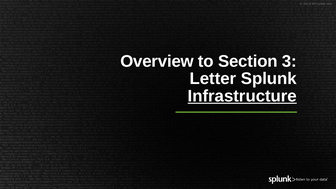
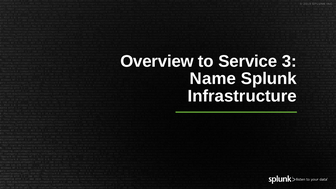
Section: Section -> Service
Letter: Letter -> Name
Infrastructure underline: present -> none
